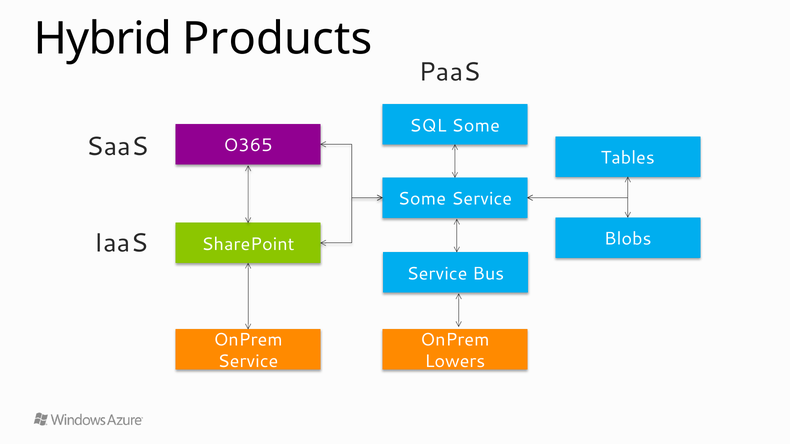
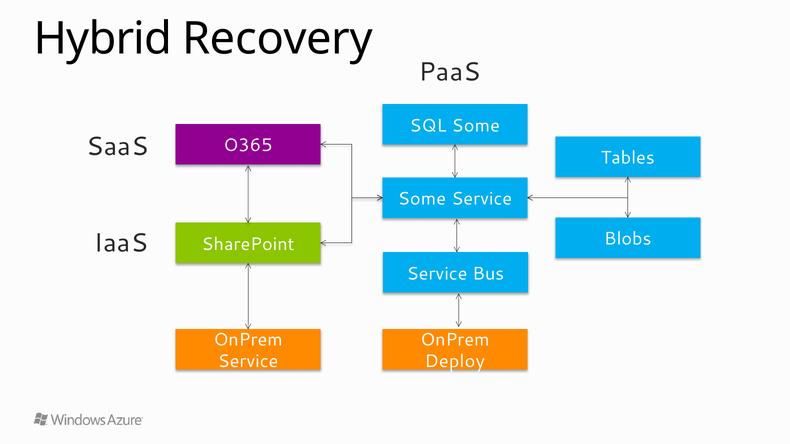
Products: Products -> Recovery
Lowers: Lowers -> Deploy
